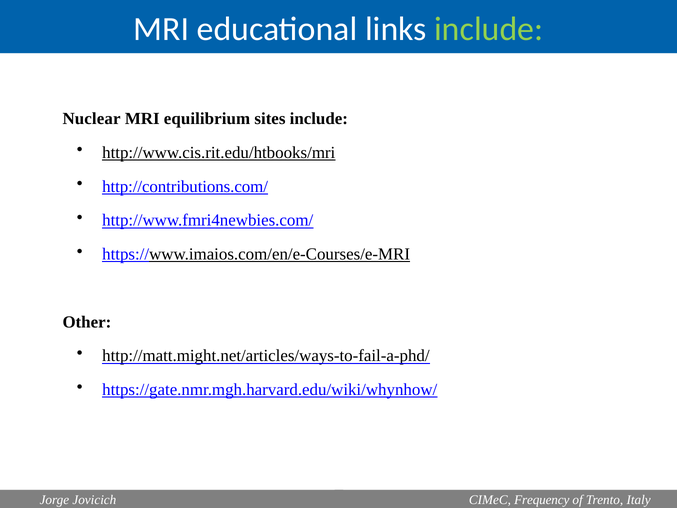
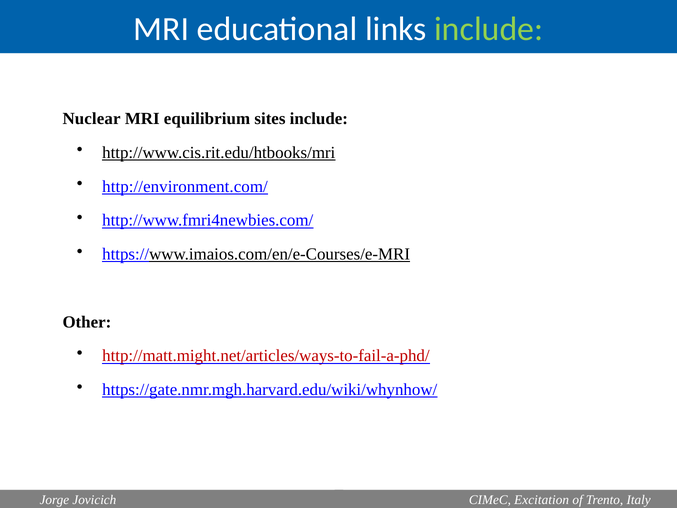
http://contributions.com/: http://contributions.com/ -> http://environment.com/
http://matt.might.net/articles/ways-to-fail-a-phd/ colour: black -> red
Frequency: Frequency -> Excitation
